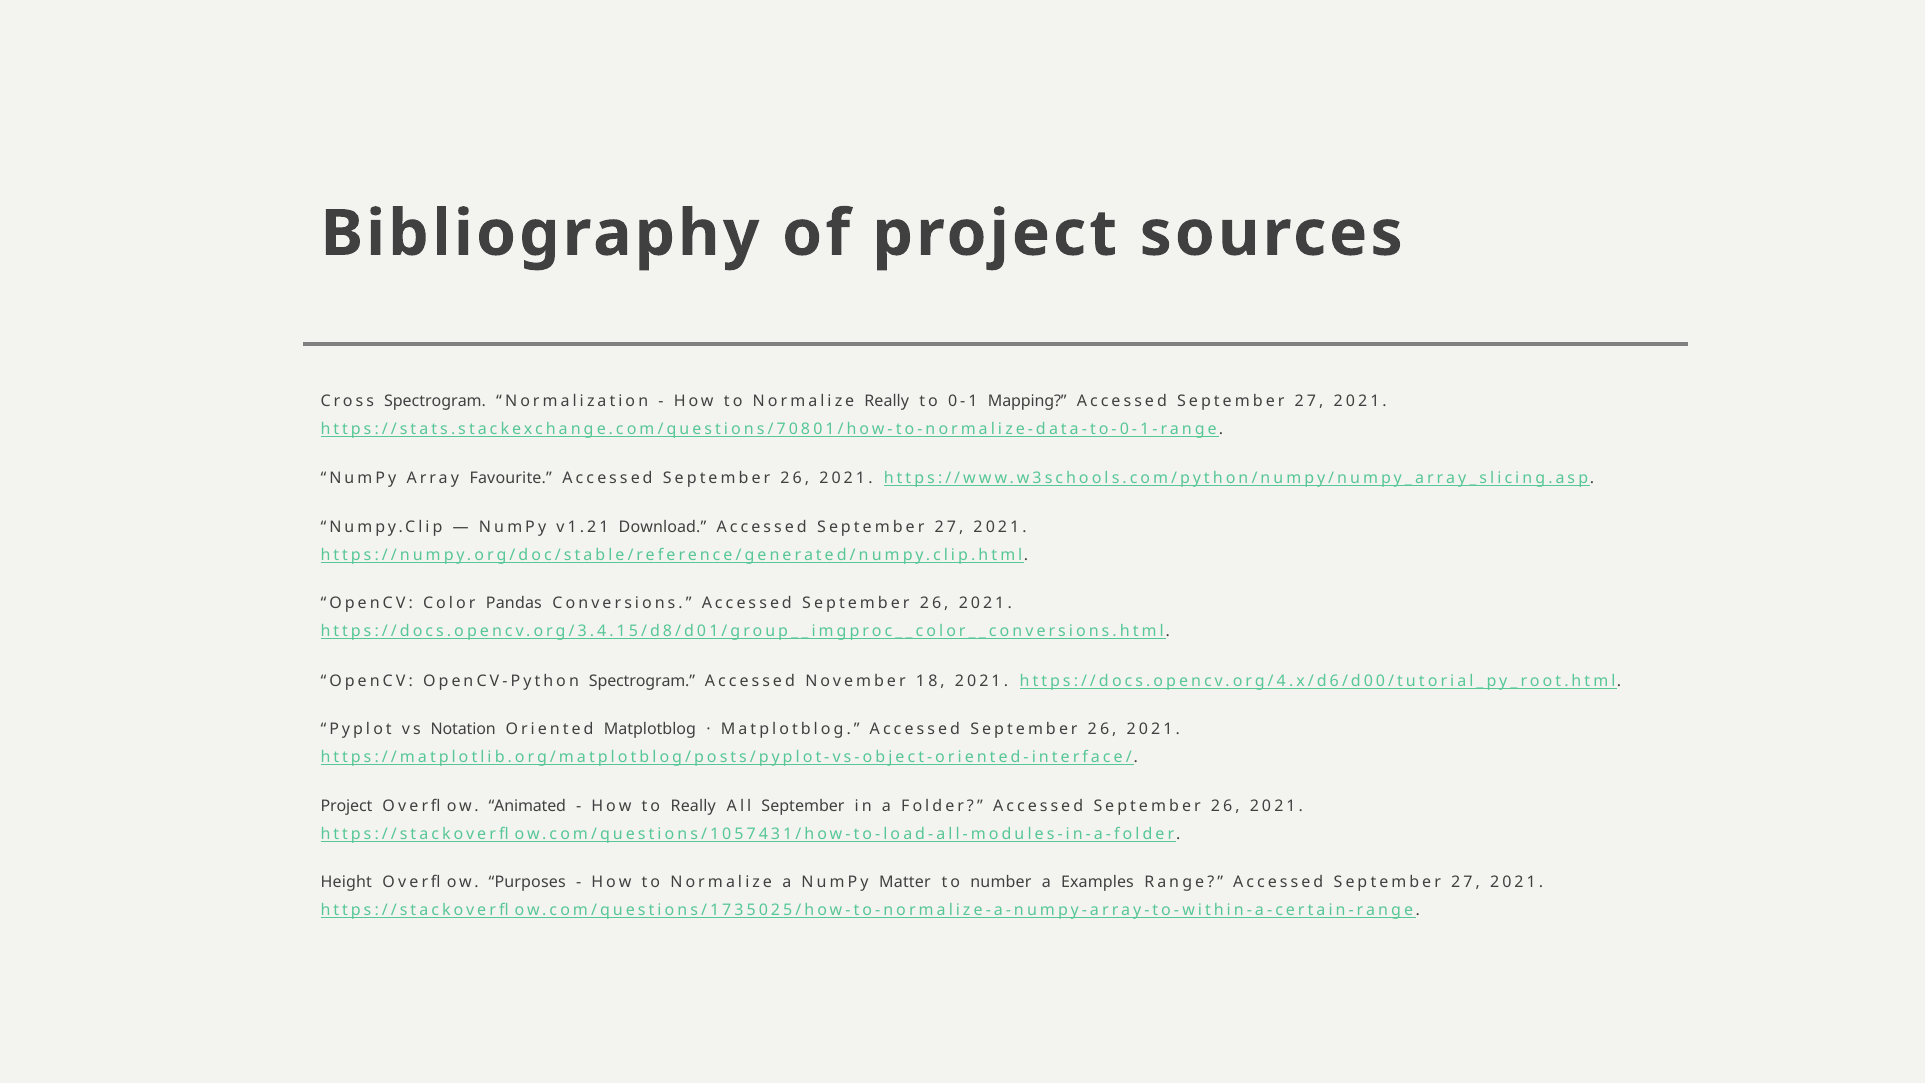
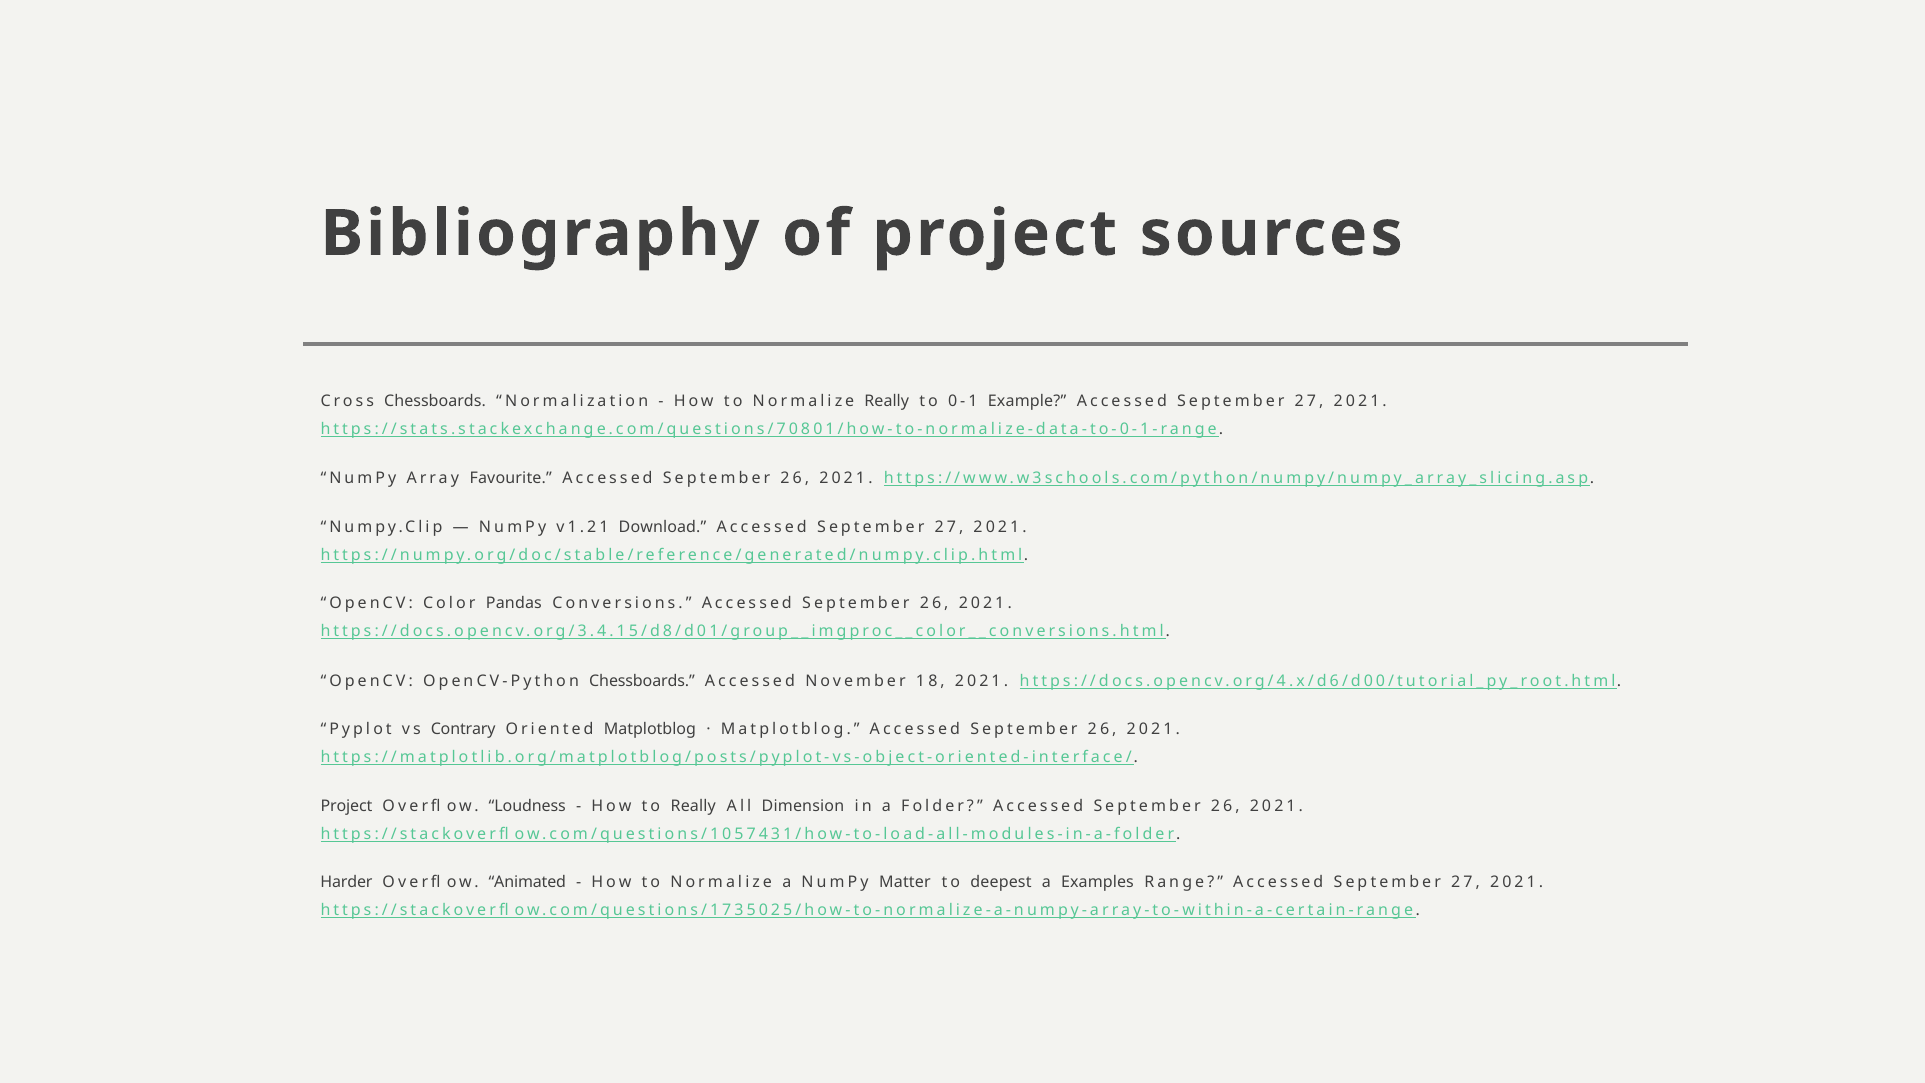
Cross Spectrogram: Spectrogram -> Chessboards
Mapping: Mapping -> Example
OpenCV-Python Spectrogram: Spectrogram -> Chessboards
Notation: Notation -> Contrary
Animated: Animated -> Loudness
All September: September -> Dimension
Height: Height -> Harder
Purposes: Purposes -> Animated
number: number -> deepest
